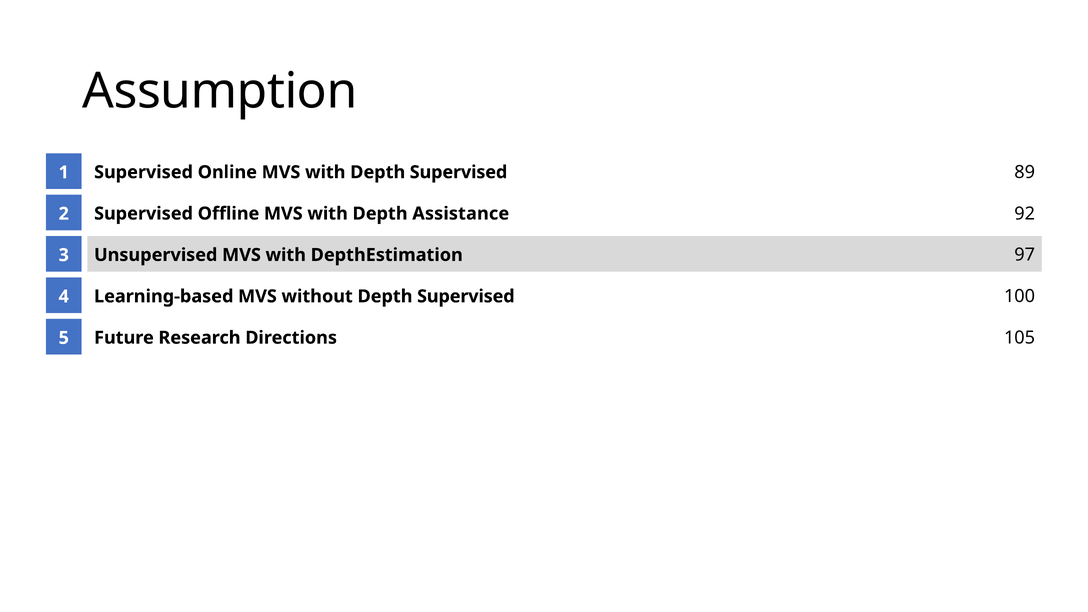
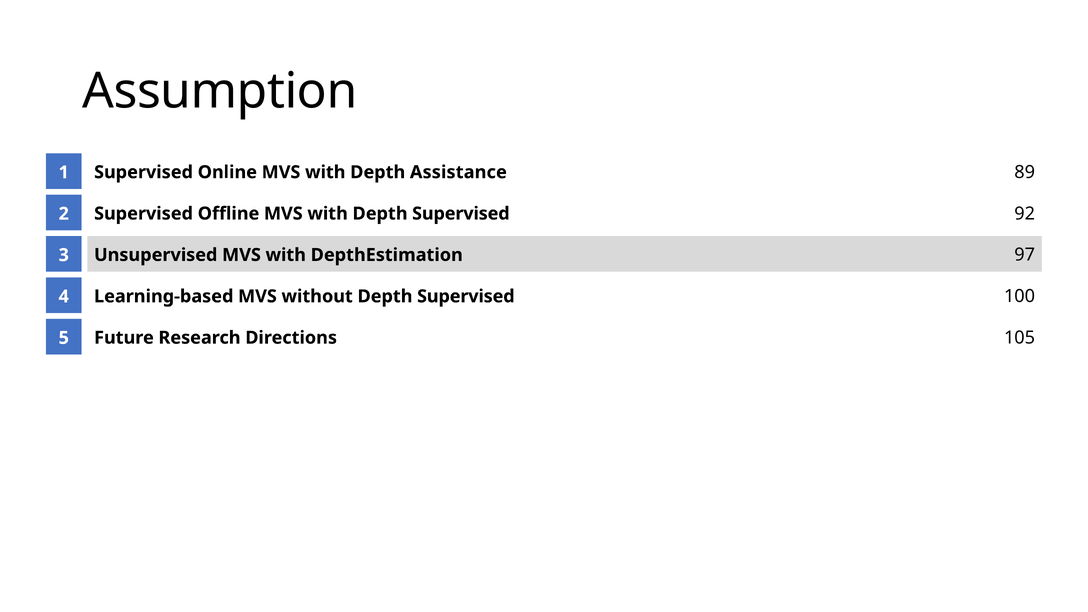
with Depth Supervised: Supervised -> Assistance
with Depth Assistance: Assistance -> Supervised
